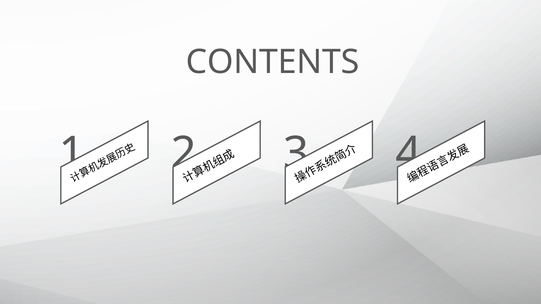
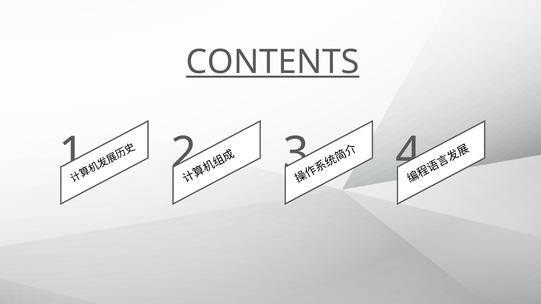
CONTENTS underline: none -> present
